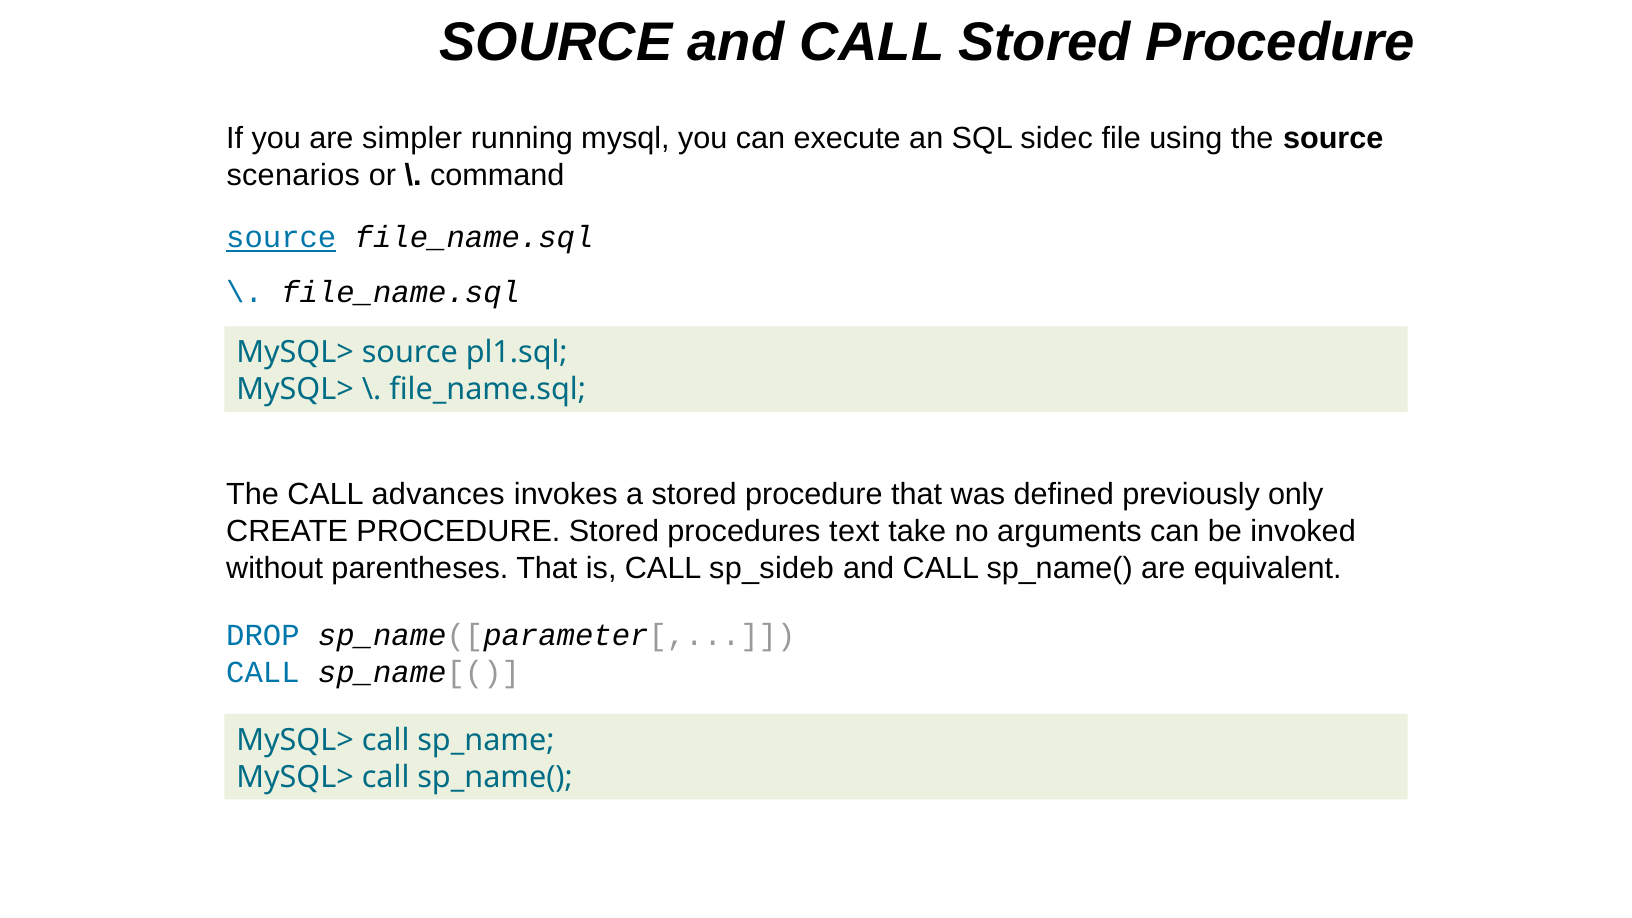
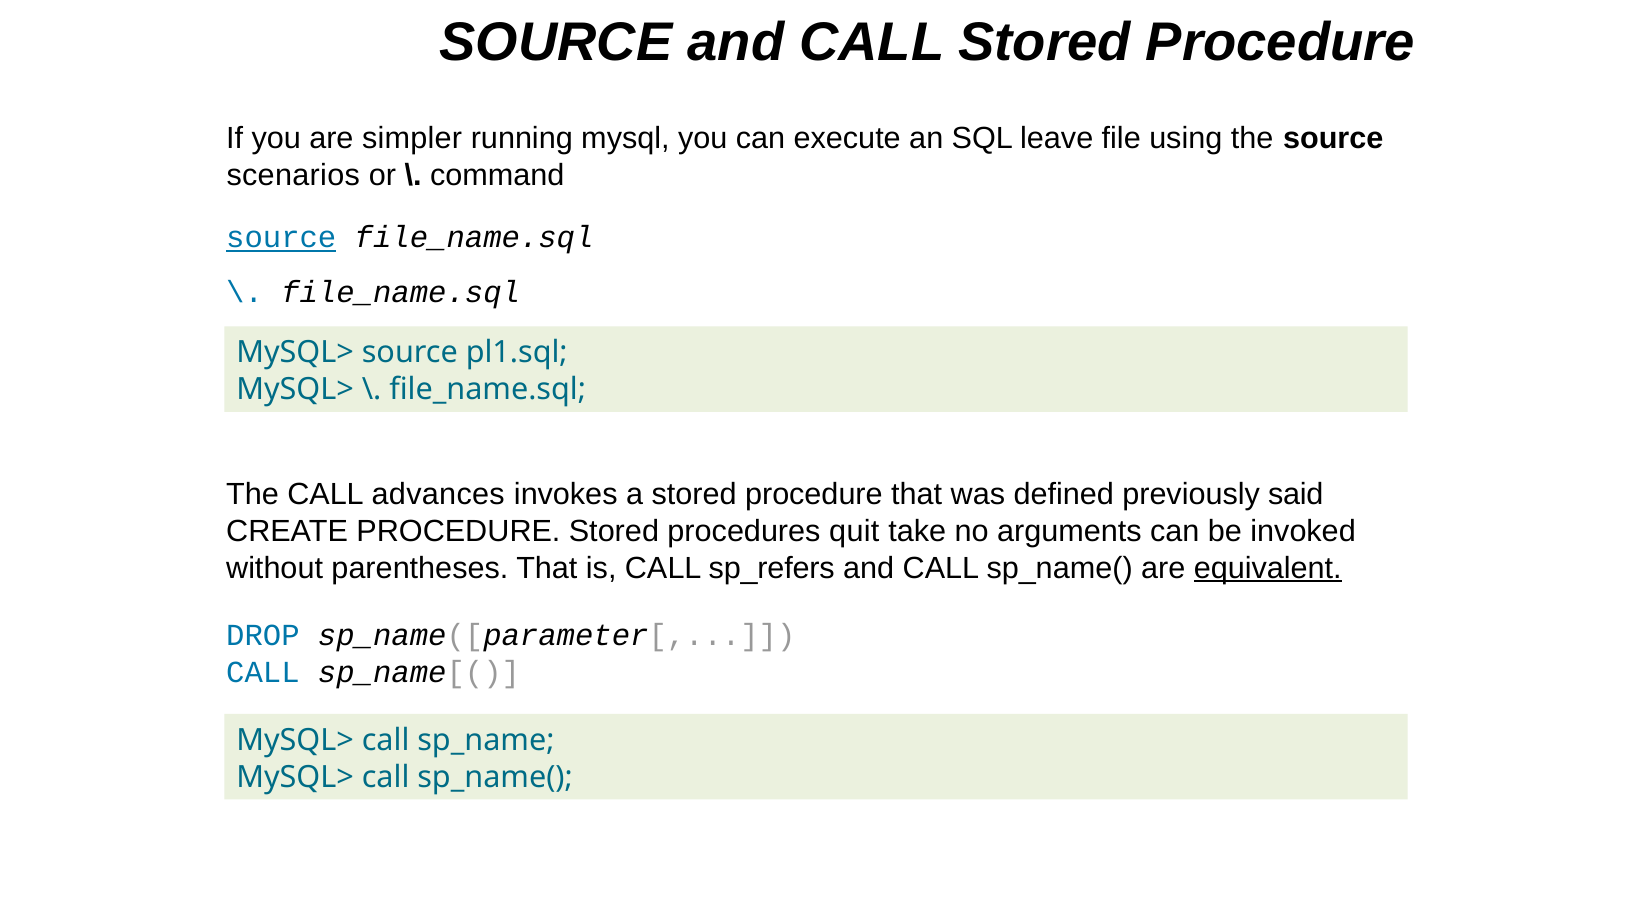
sidec: sidec -> leave
only: only -> said
text: text -> quit
sp_sideb: sp_sideb -> sp_refers
equivalent underline: none -> present
